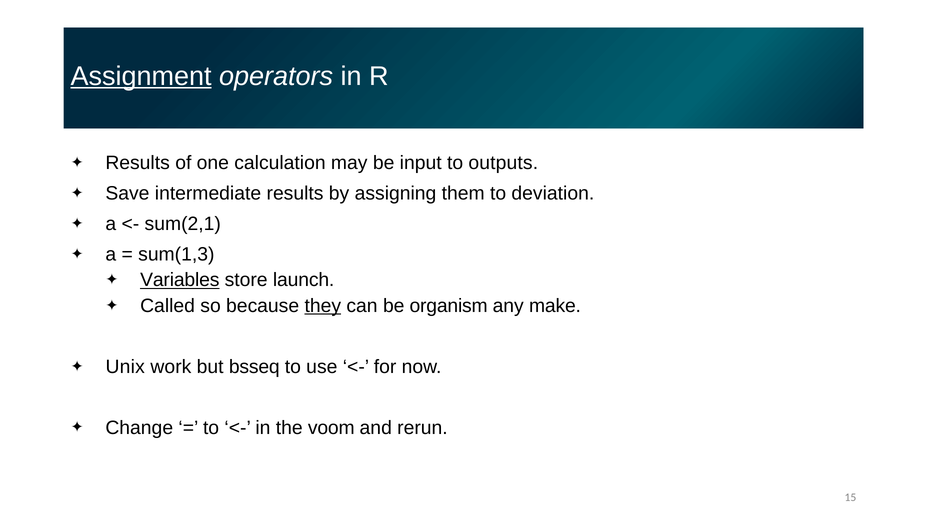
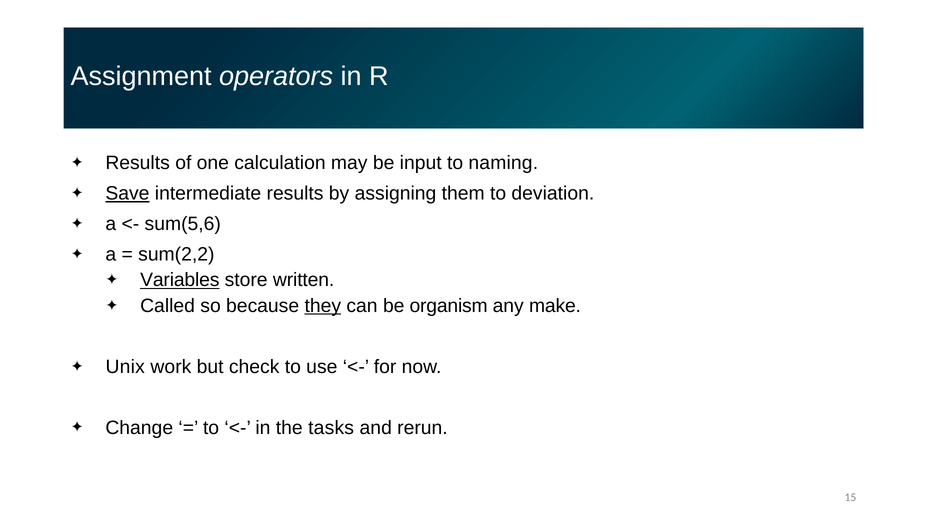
Assignment underline: present -> none
outputs: outputs -> naming
Save underline: none -> present
sum(2,1: sum(2,1 -> sum(5,6
sum(1,3: sum(1,3 -> sum(2,2
launch: launch -> written
bsseq: bsseq -> check
voom: voom -> tasks
